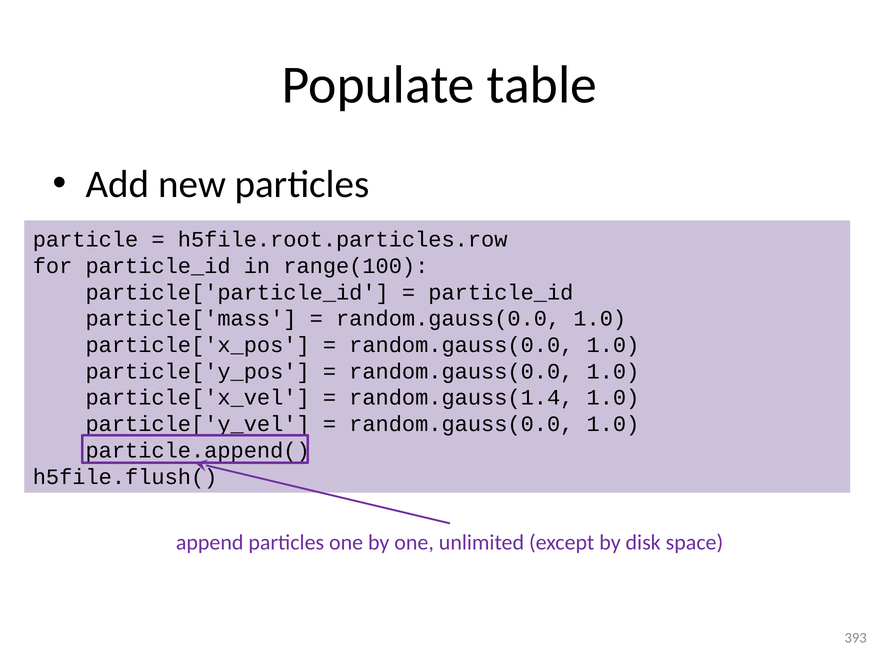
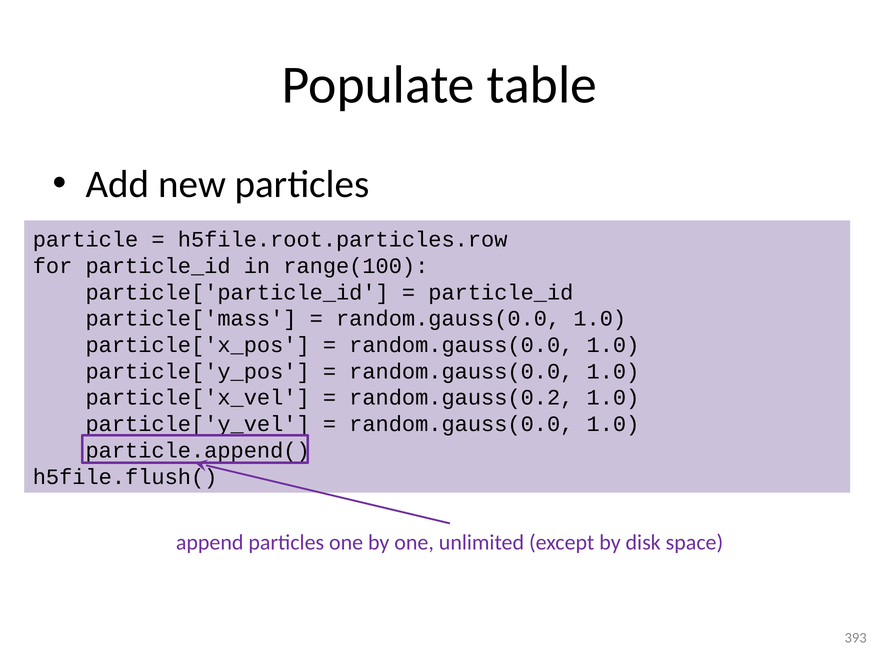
random.gauss(1.4: random.gauss(1.4 -> random.gauss(0.2
